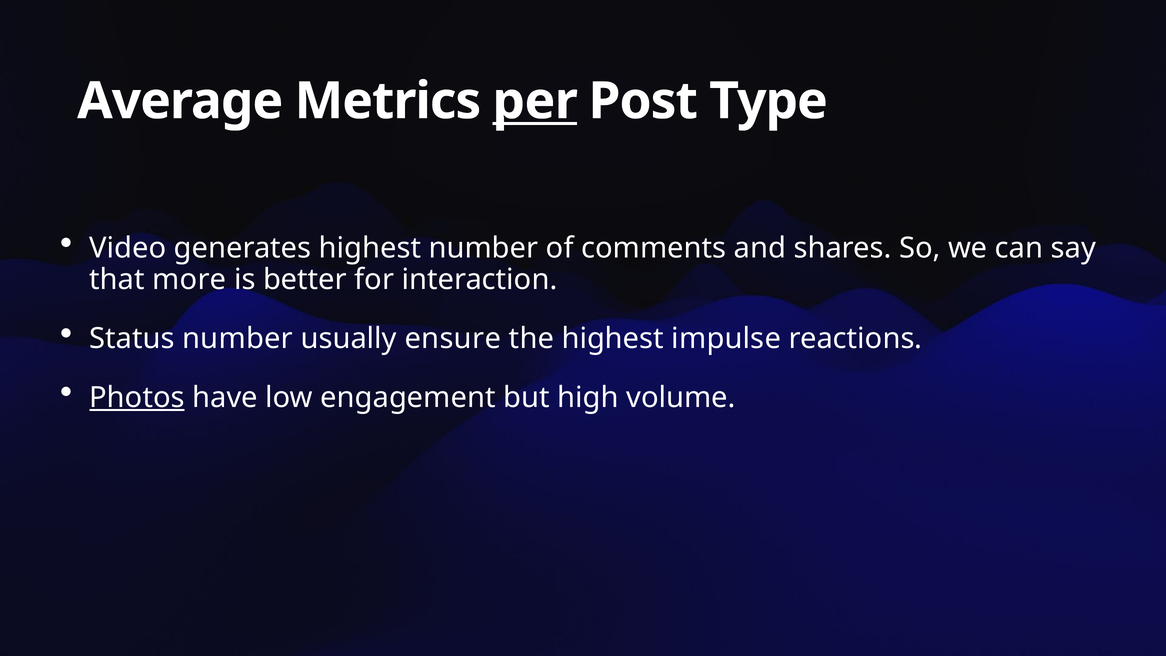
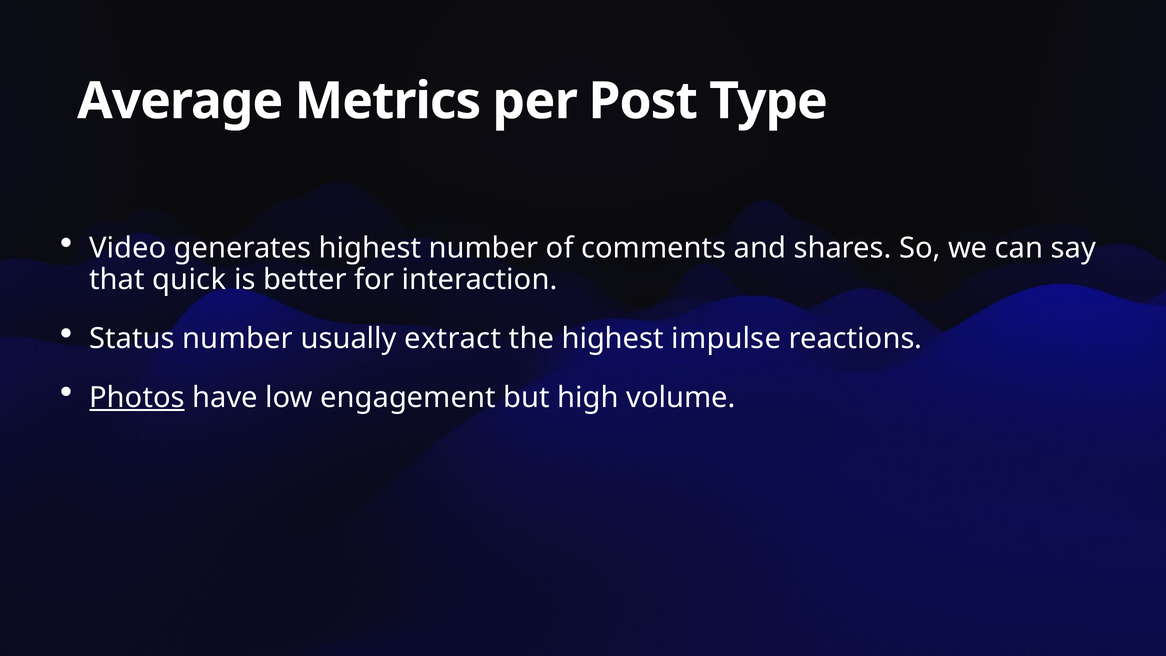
per underline: present -> none
more: more -> quick
ensure: ensure -> extract
